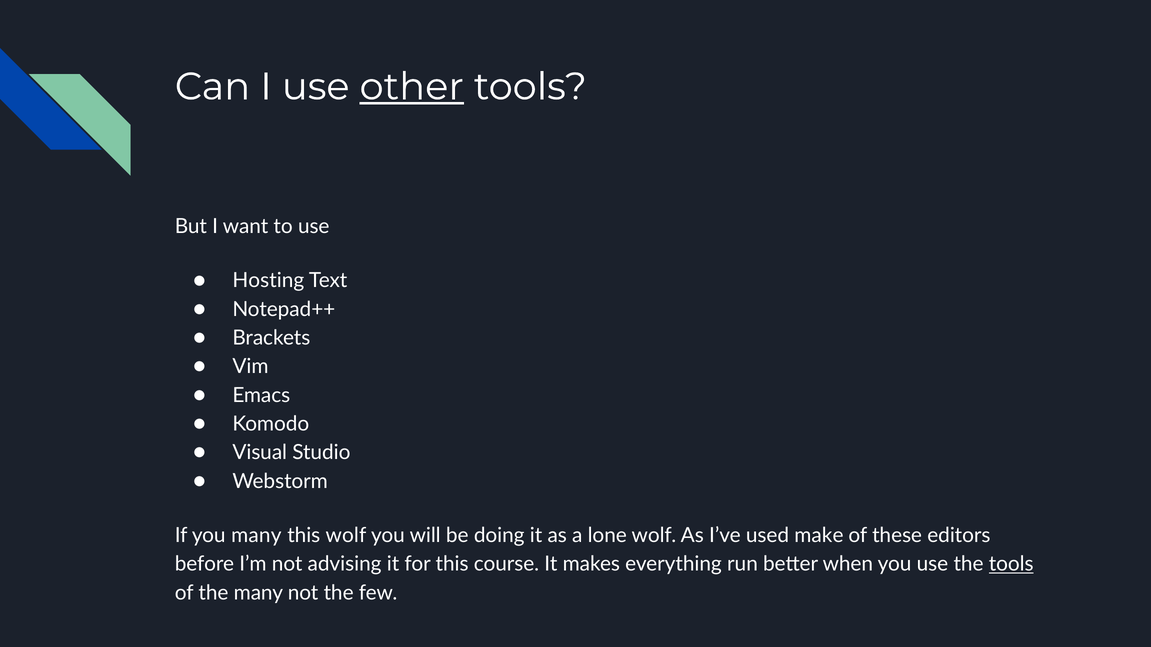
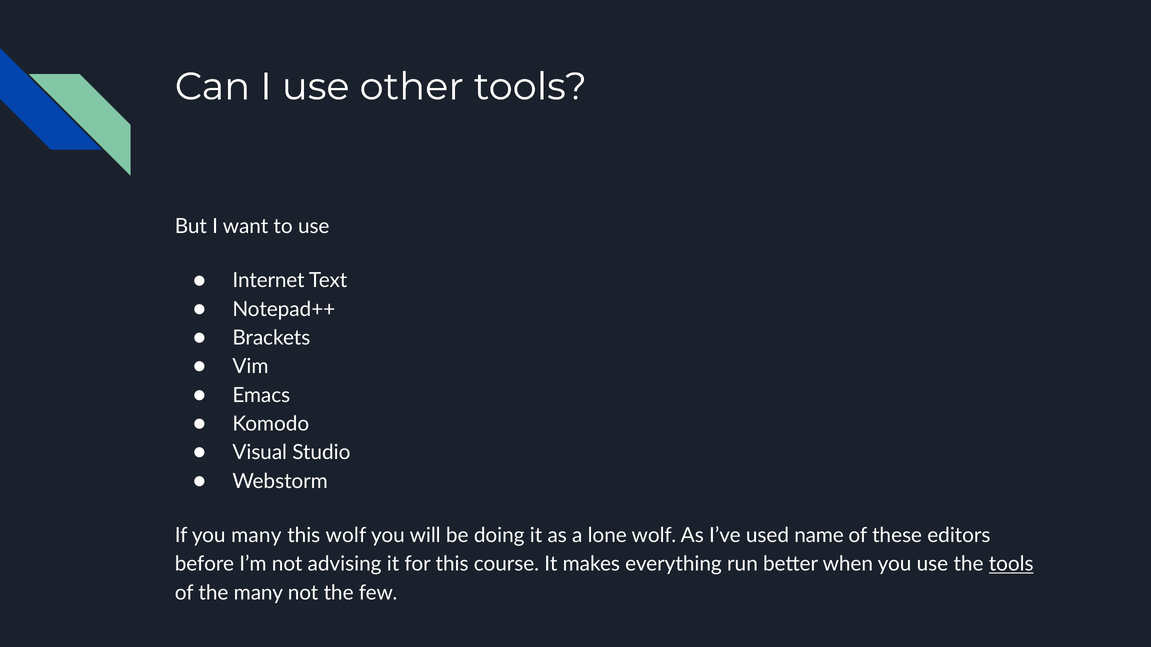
other underline: present -> none
Hosting: Hosting -> Internet
make: make -> name
